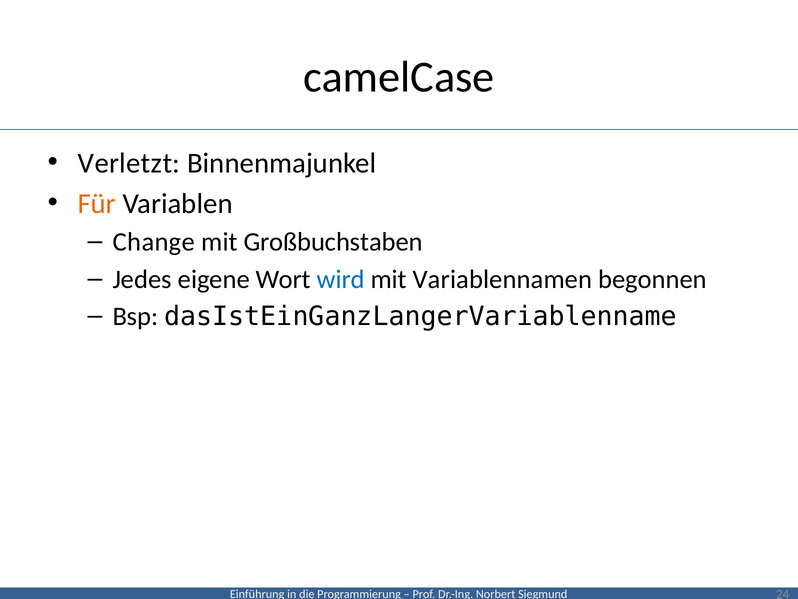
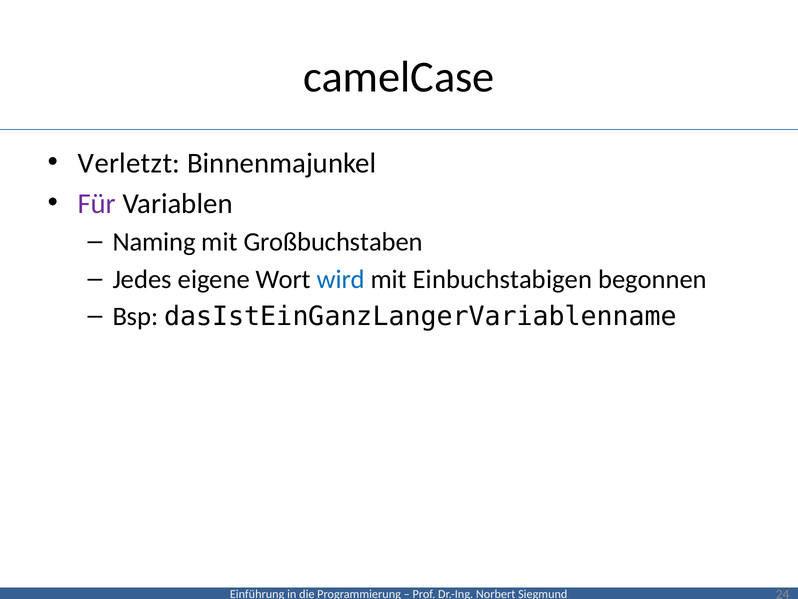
Für colour: orange -> purple
Change: Change -> Naming
Variablennamen: Variablennamen -> Einbuchstabigen
